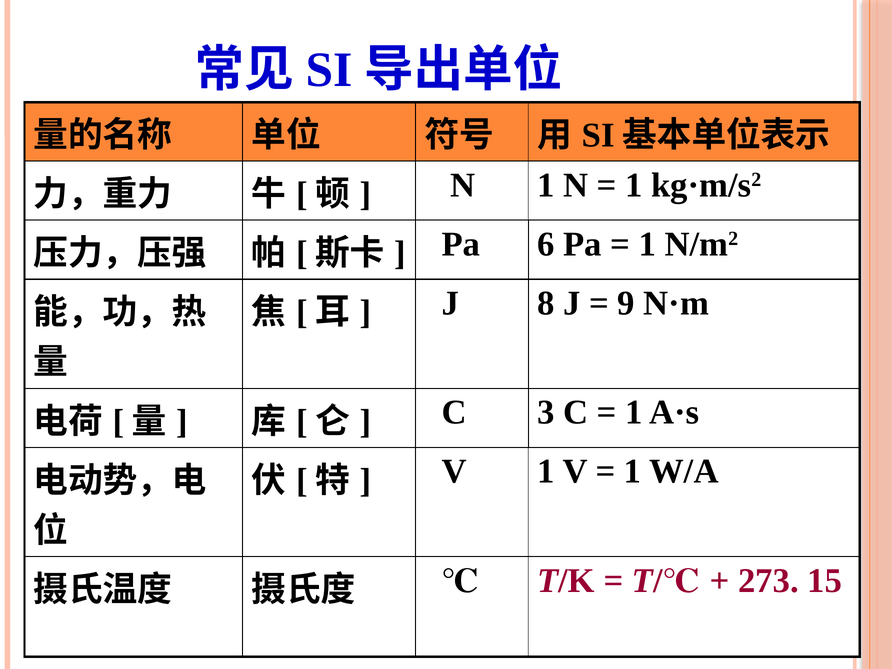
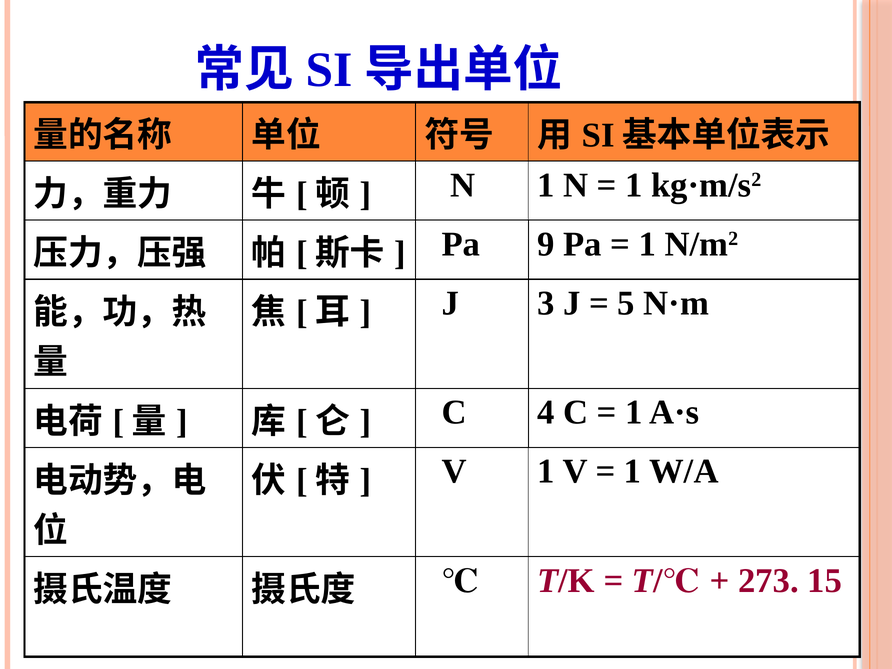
6: 6 -> 9
8: 8 -> 3
9: 9 -> 5
3: 3 -> 4
